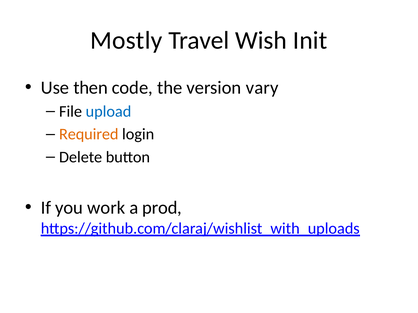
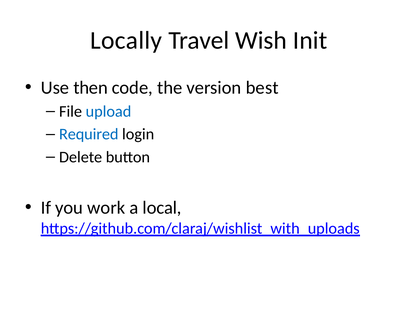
Mostly: Mostly -> Locally
vary: vary -> best
Required colour: orange -> blue
prod: prod -> local
